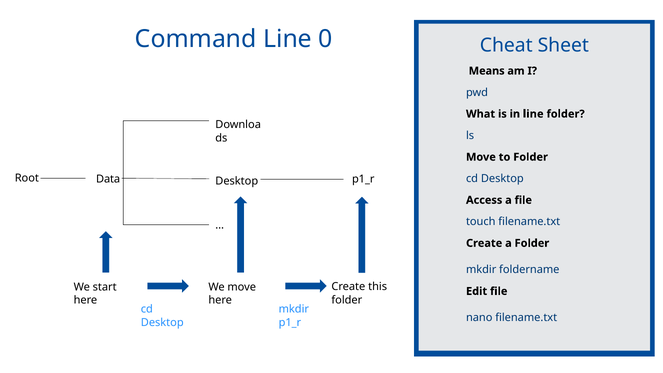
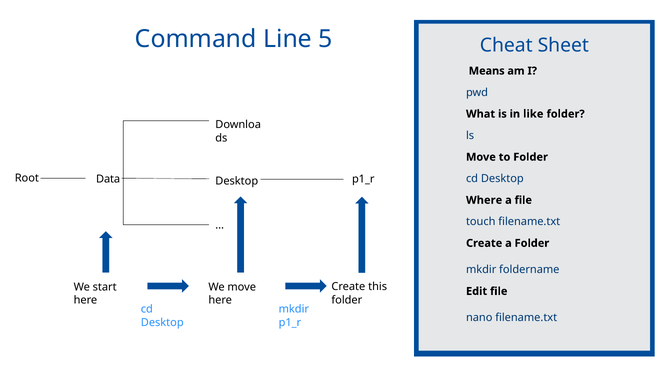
0: 0 -> 5
in line: line -> like
Access: Access -> Where
